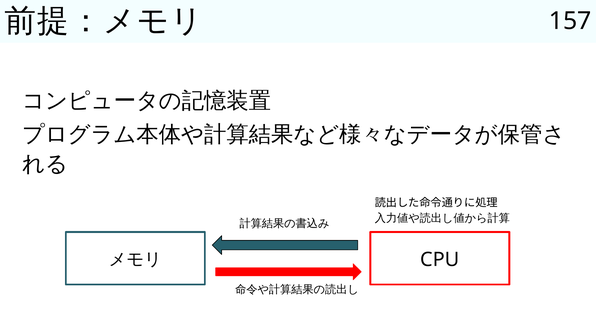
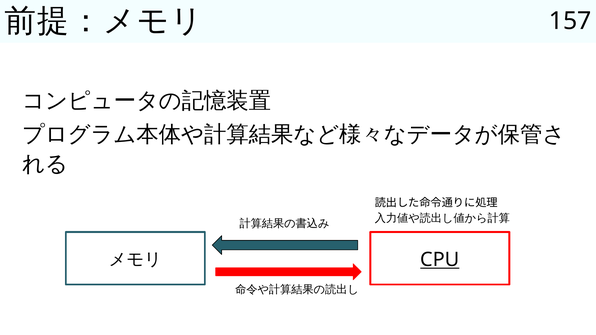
CPU underline: none -> present
